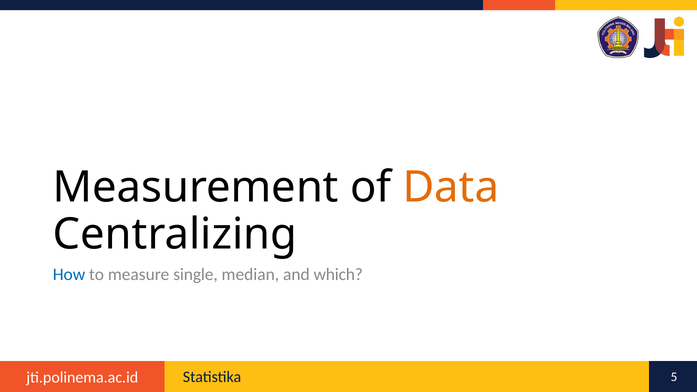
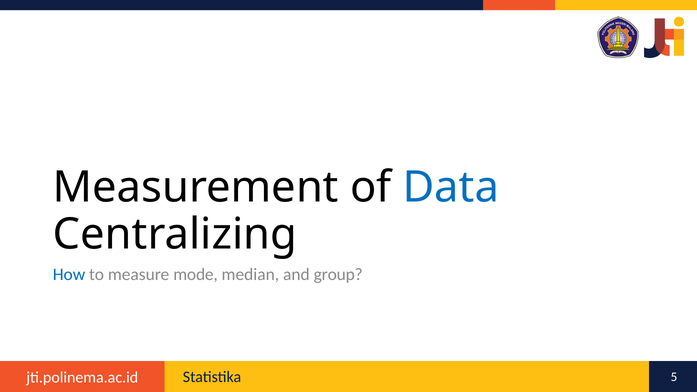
Data colour: orange -> blue
single: single -> mode
which: which -> group
